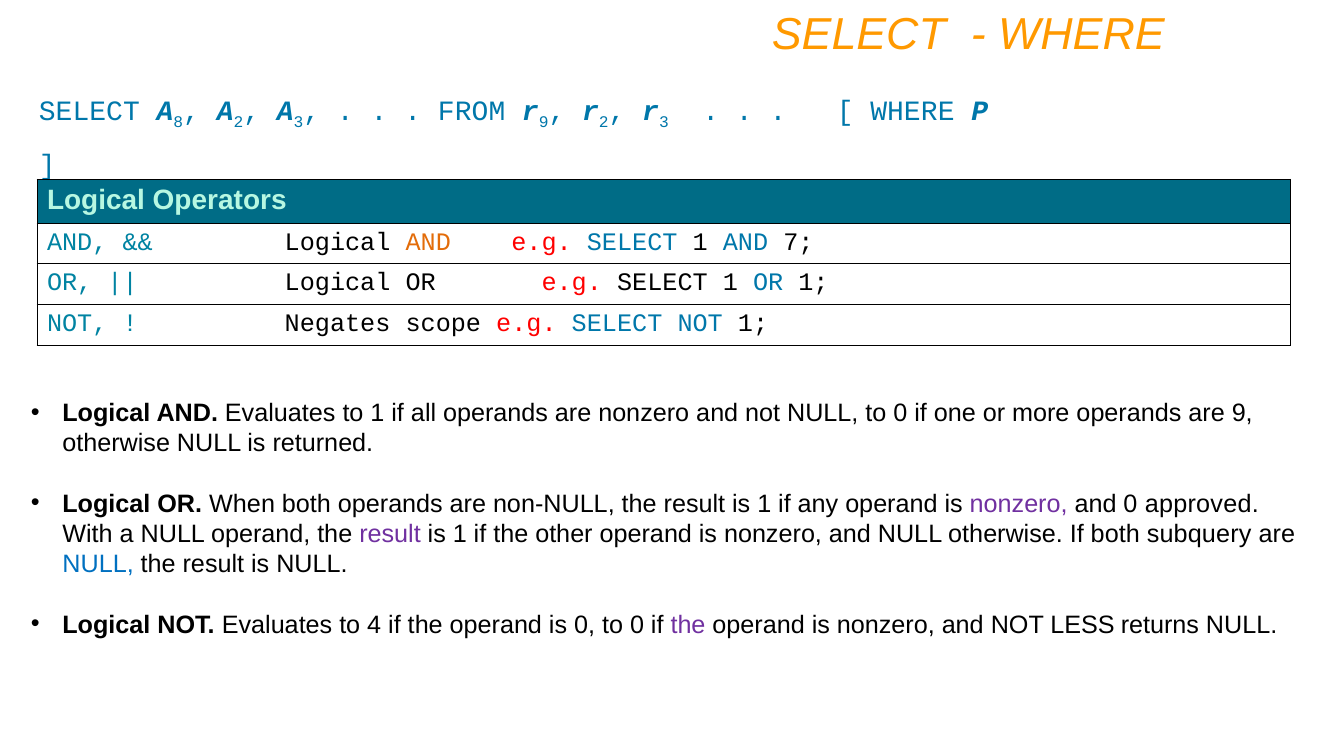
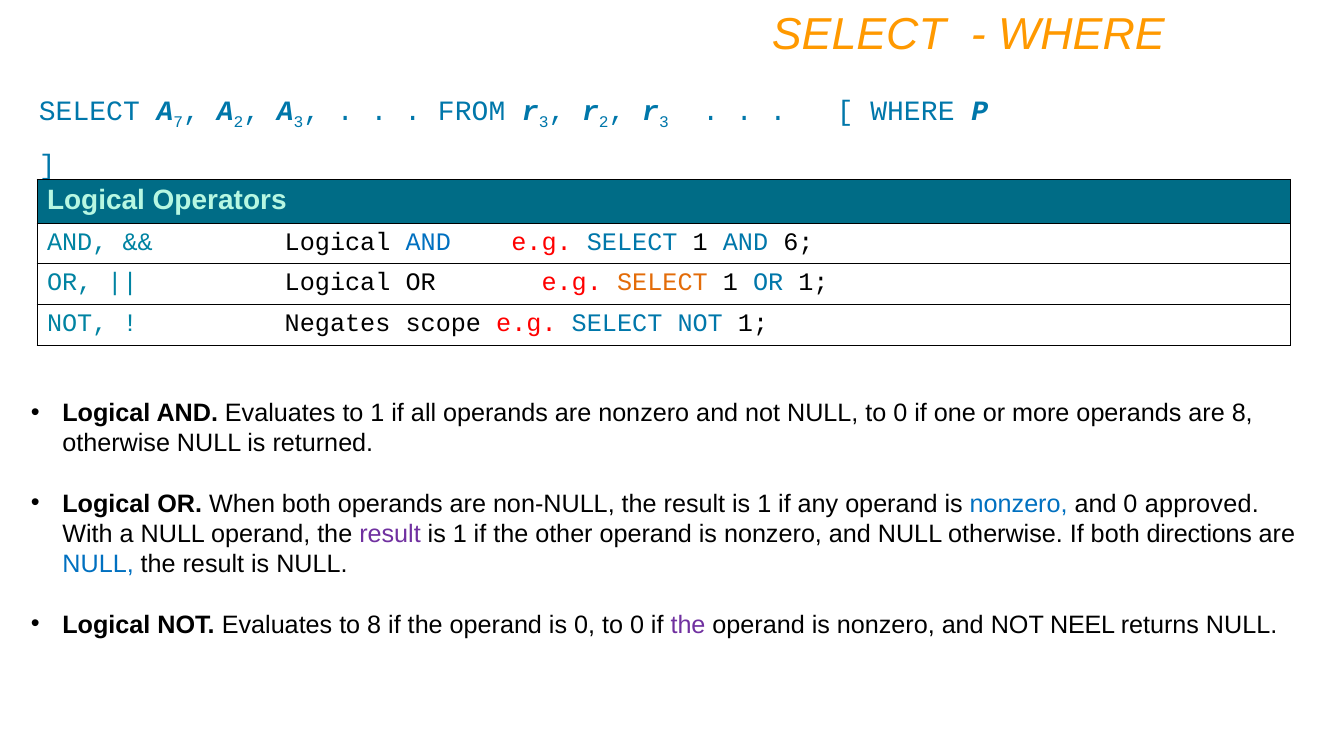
8: 8 -> 7
9 at (544, 122): 9 -> 3
AND at (428, 242) colour: orange -> blue
7: 7 -> 6
SELECT at (662, 283) colour: black -> orange
are 9: 9 -> 8
nonzero at (1019, 504) colour: purple -> blue
subquery: subquery -> directions
to 4: 4 -> 8
LESS: LESS -> NEEL
